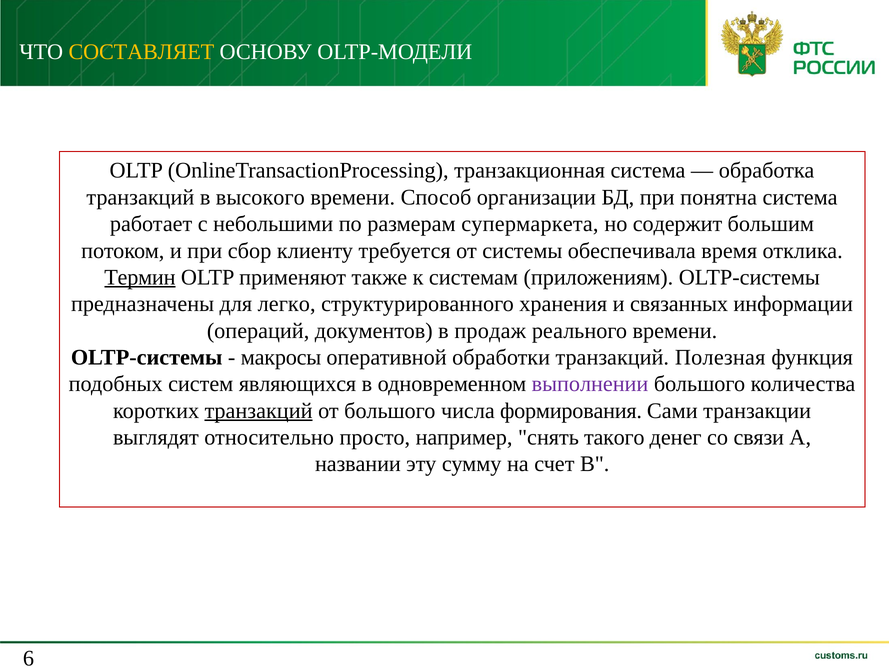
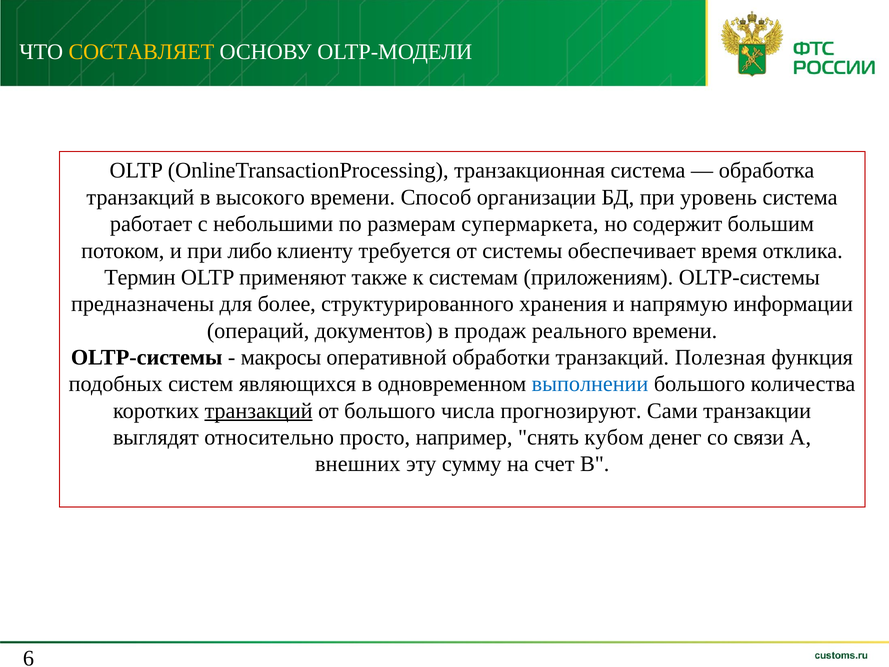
понятна: понятна -> уровень
сбор: сбор -> либо
обеспечивала: обеспечивала -> обеспечивает
Термин underline: present -> none
легко: легко -> более
связанных: связанных -> напрямую
выполнении colour: purple -> blue
формирования: формирования -> прогнозируют
такого: такого -> кубом
названии: названии -> внешних
